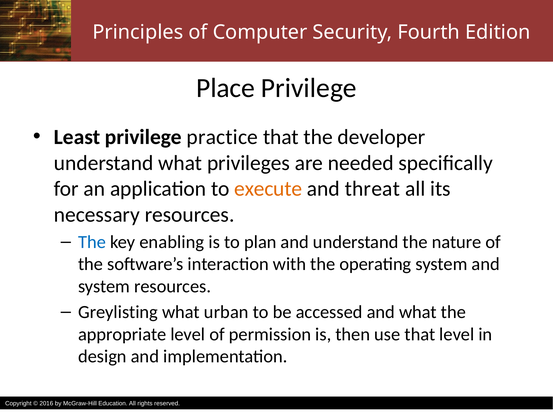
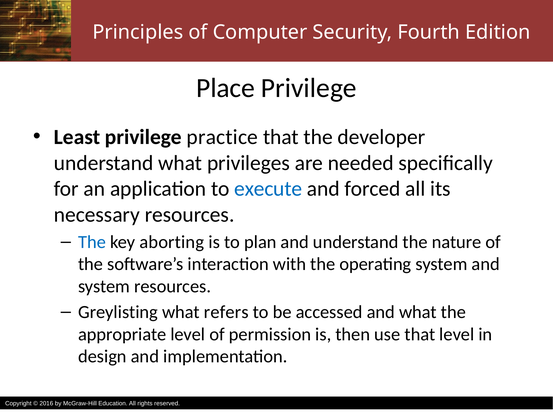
execute colour: orange -> blue
threat: threat -> forced
enabling: enabling -> aborting
urban: urban -> refers
